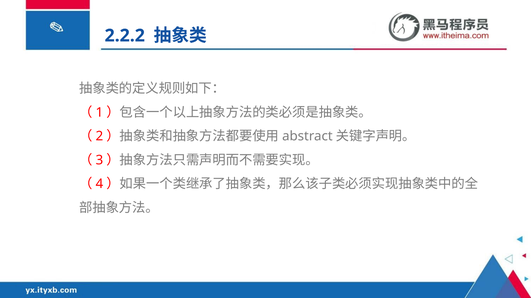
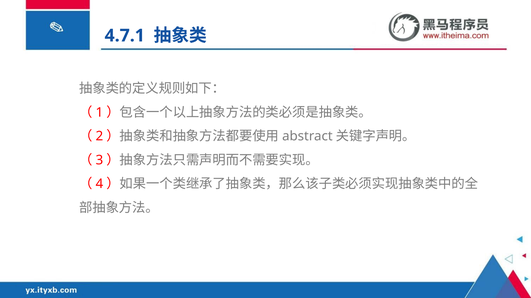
2.2.2: 2.2.2 -> 4.7.1
